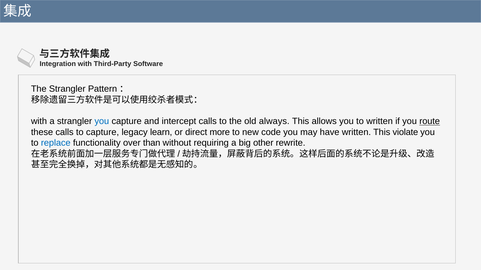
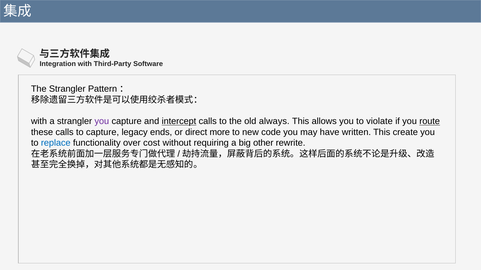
you at (102, 122) colour: blue -> purple
intercept underline: none -> present
to written: written -> violate
learn: learn -> ends
violate: violate -> create
than: than -> cost
